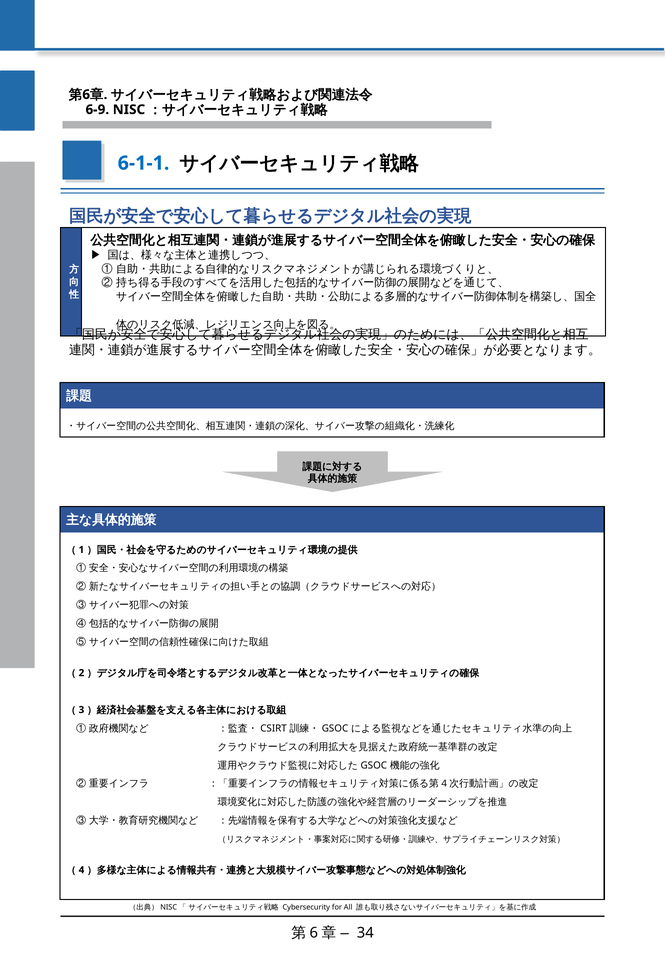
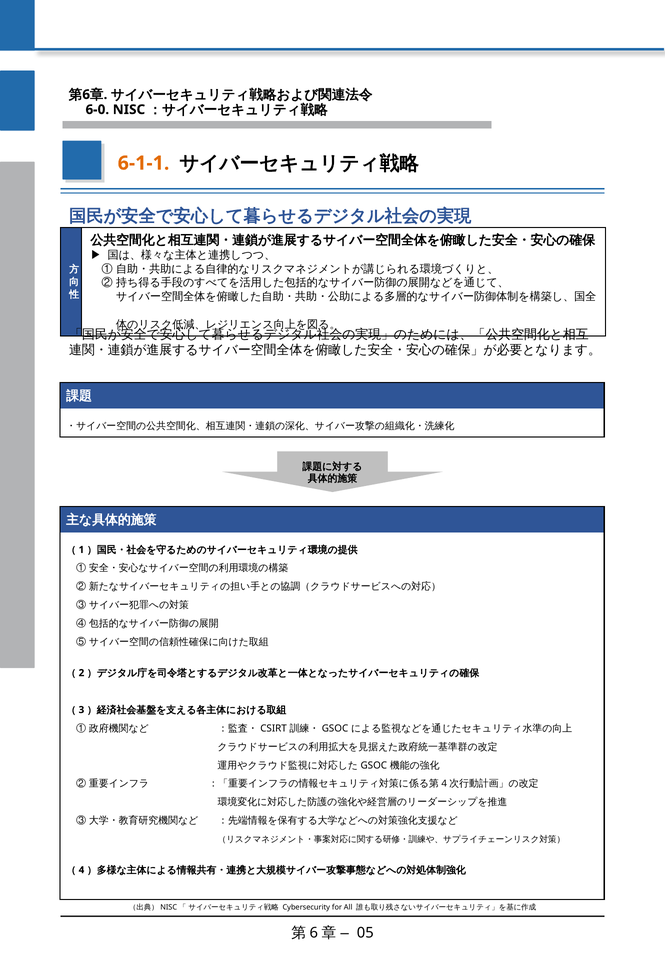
6-9: 6-9 -> 6-0
6-1-1 colour: blue -> orange
34: 34 -> 05
